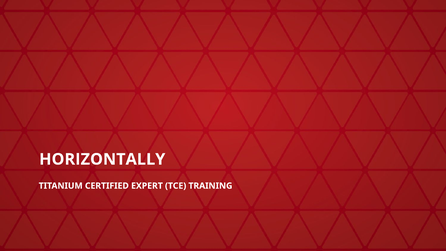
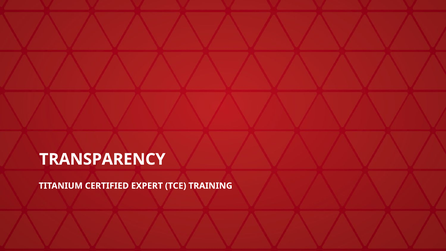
HORIZONTALLY: HORIZONTALLY -> TRANSPARENCY
